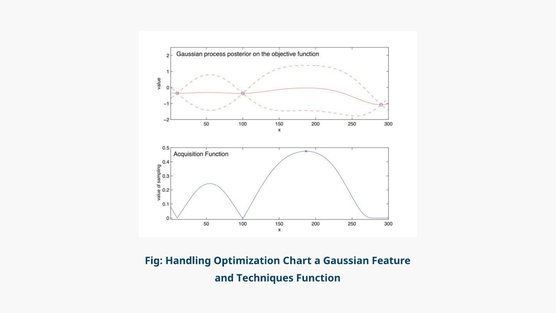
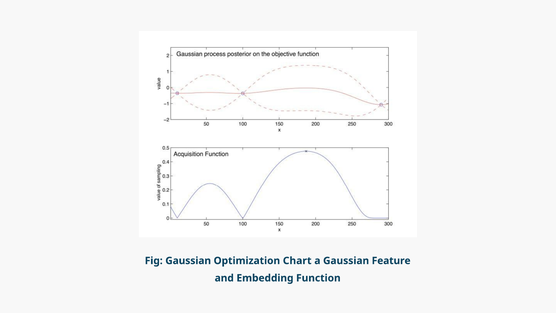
Fig Handling: Handling -> Gaussian
Techniques: Techniques -> Embedding
